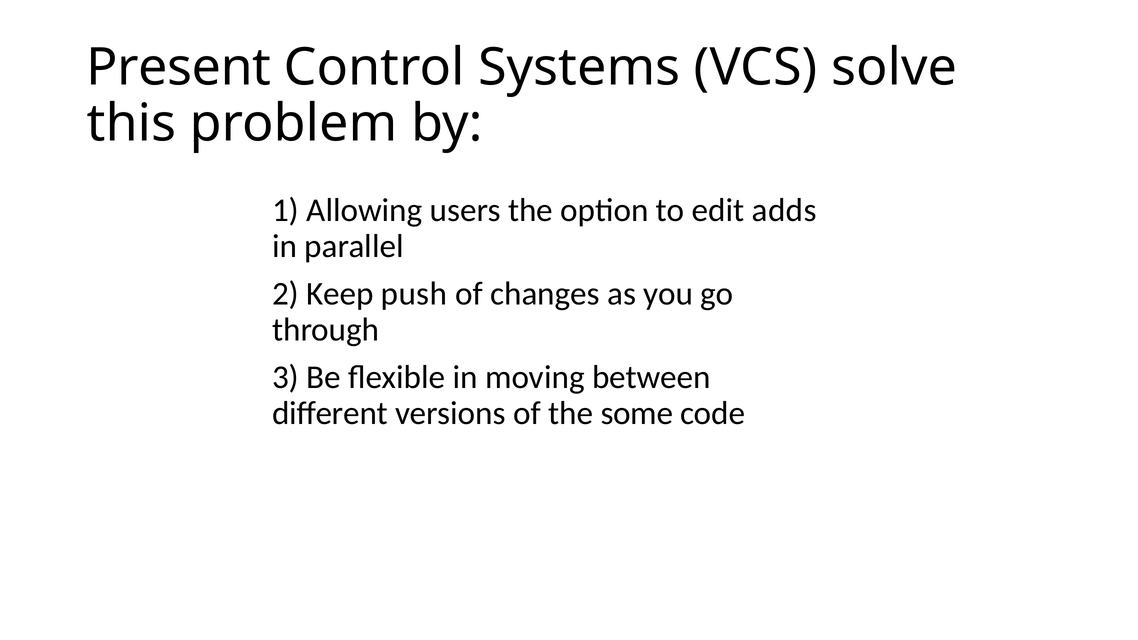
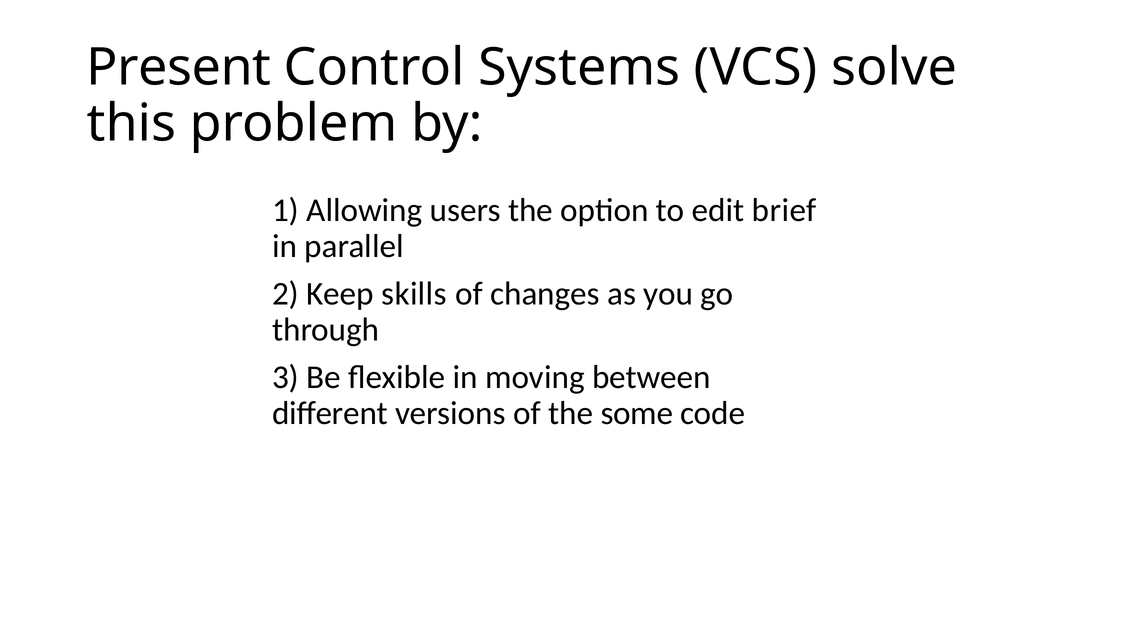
adds: adds -> brief
push: push -> skills
